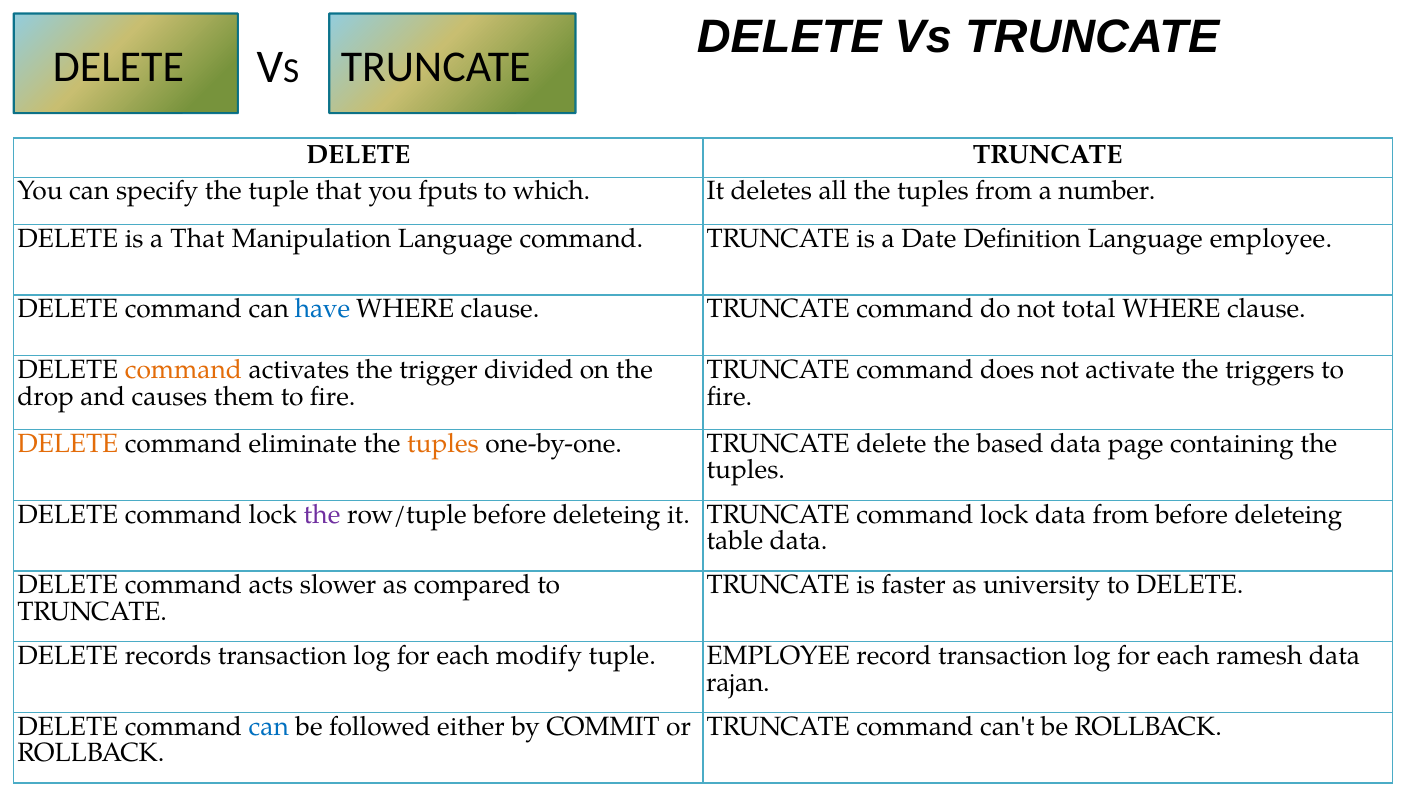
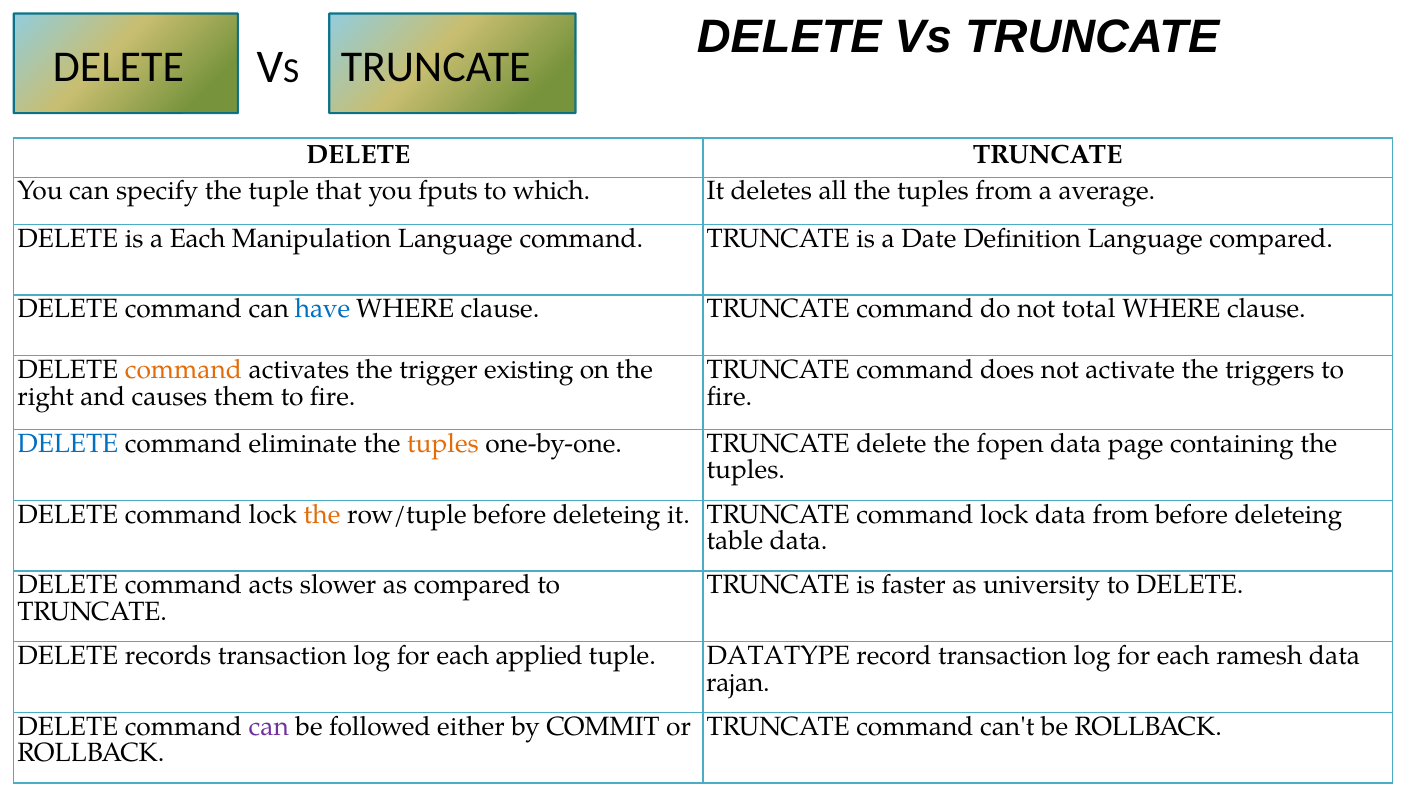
number: number -> average
a That: That -> Each
Language employee: employee -> compared
divided: divided -> existing
drop: drop -> right
DELETE at (68, 444) colour: orange -> blue
based: based -> fopen
the at (322, 514) colour: purple -> orange
modify: modify -> applied
tuple EMPLOYEE: EMPLOYEE -> DATATYPE
can at (269, 727) colour: blue -> purple
